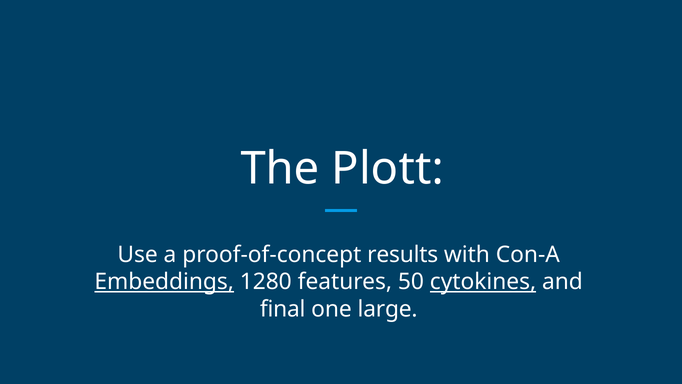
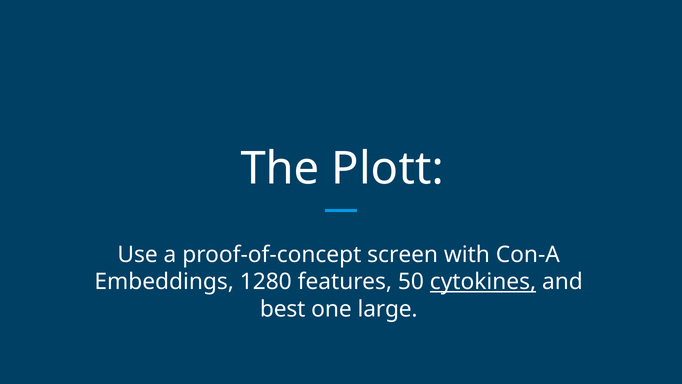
results: results -> screen
Embeddings underline: present -> none
final: final -> best
